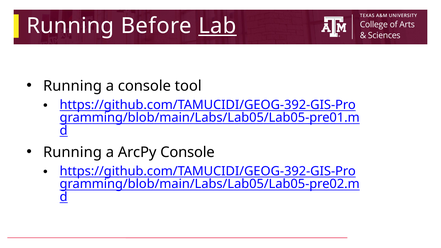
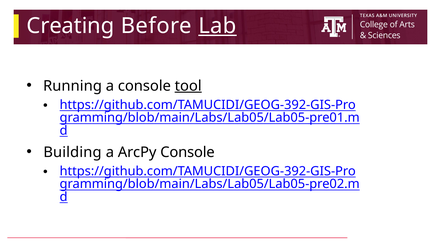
Running at (70, 26): Running -> Creating
tool underline: none -> present
Running at (72, 152): Running -> Building
